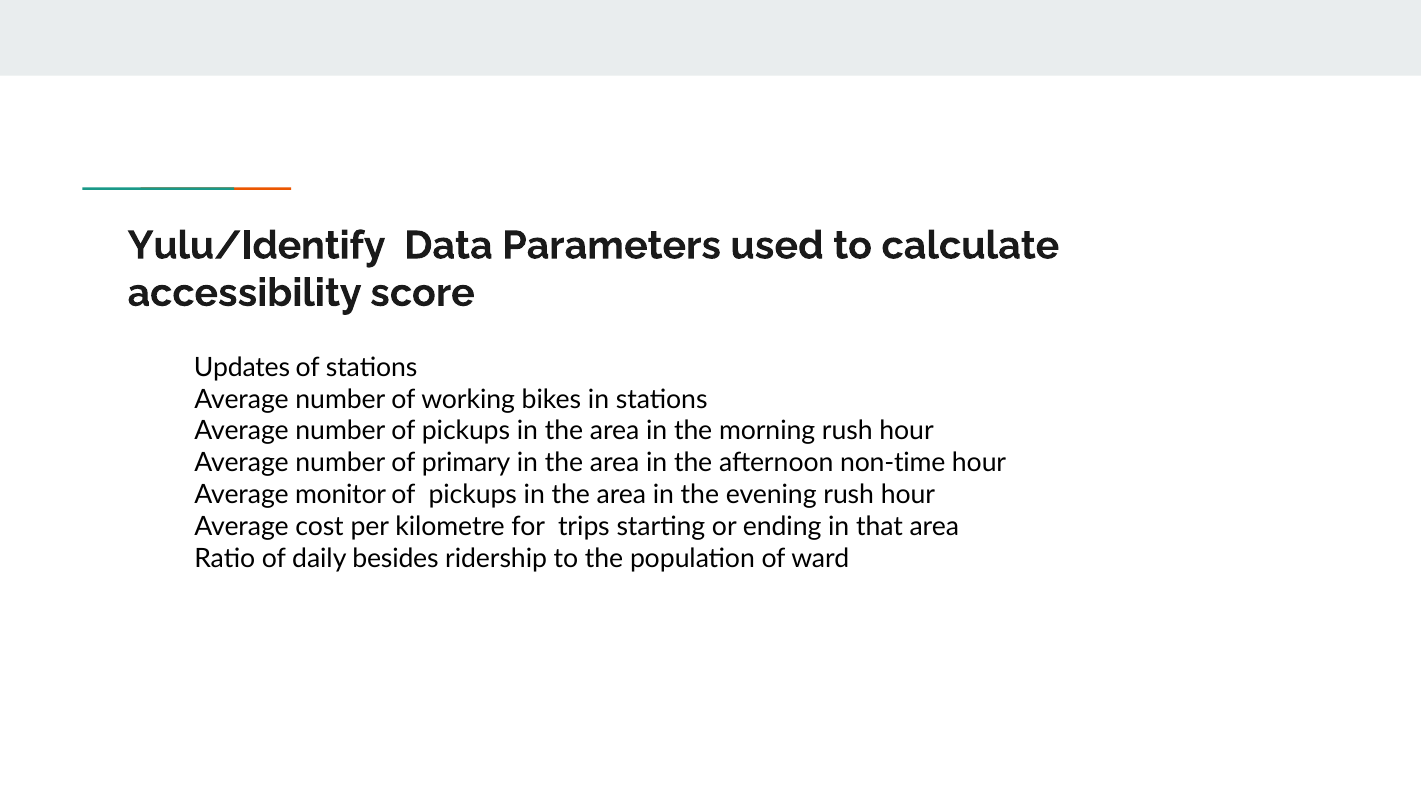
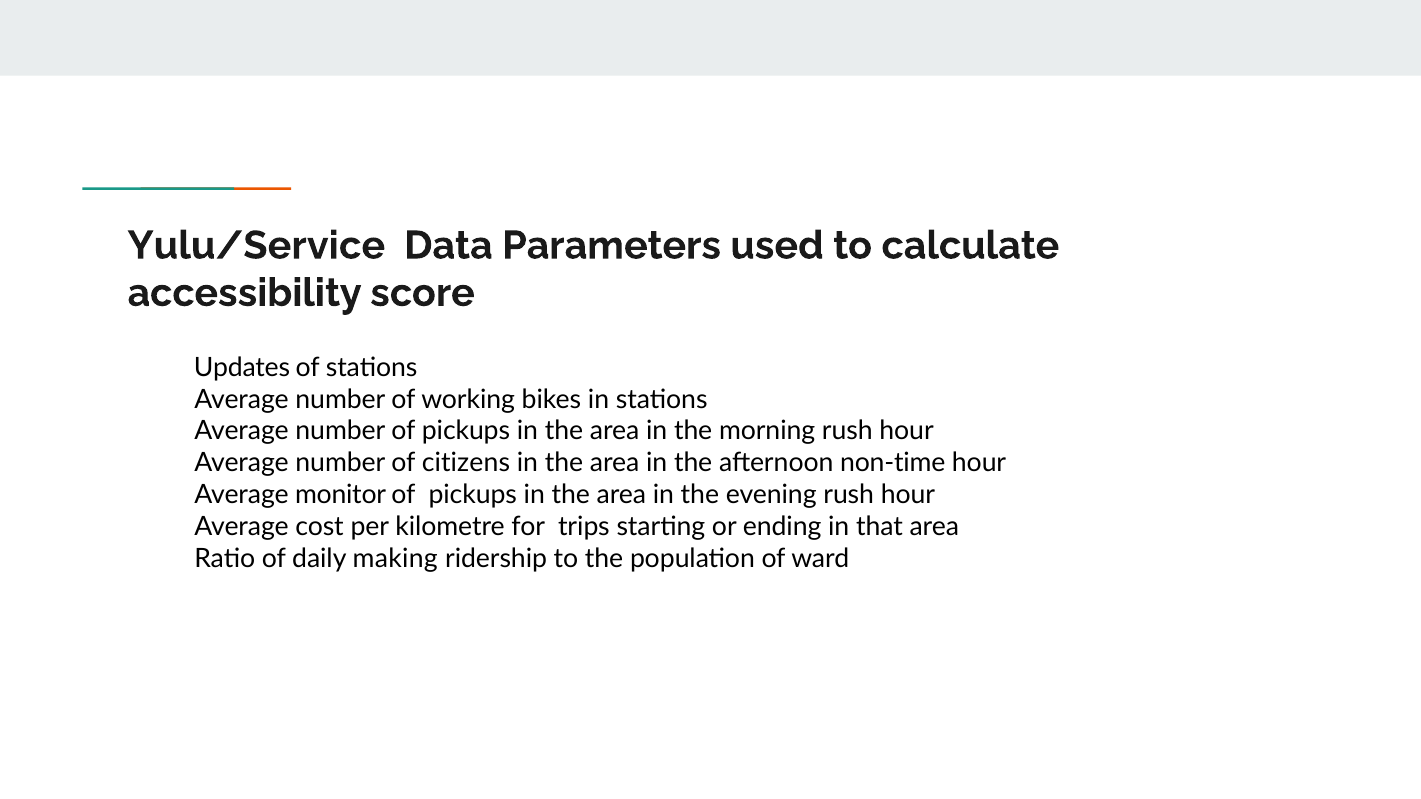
Yulu/Identify: Yulu/Identify -> Yulu/Service
primary: primary -> citizens
besides: besides -> making
